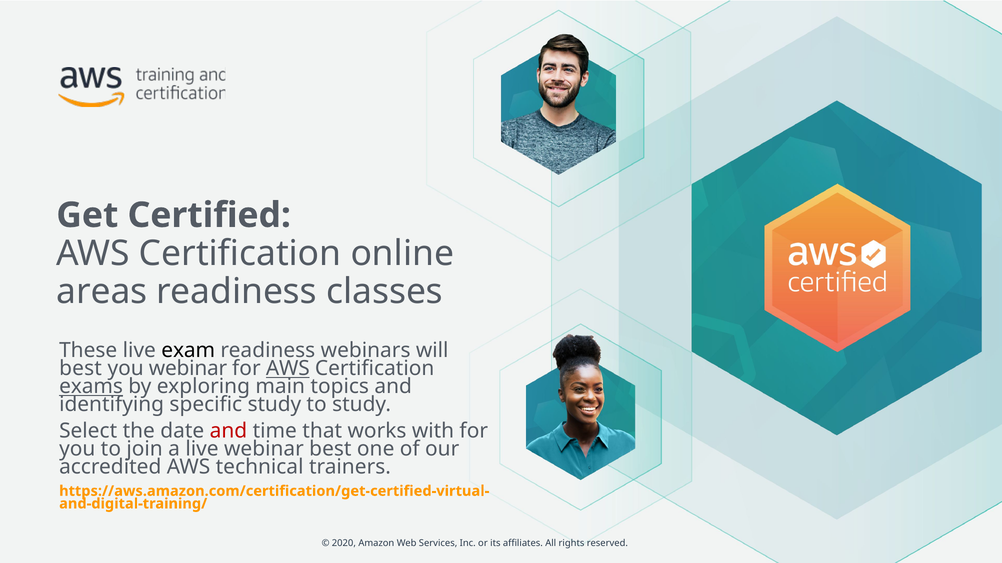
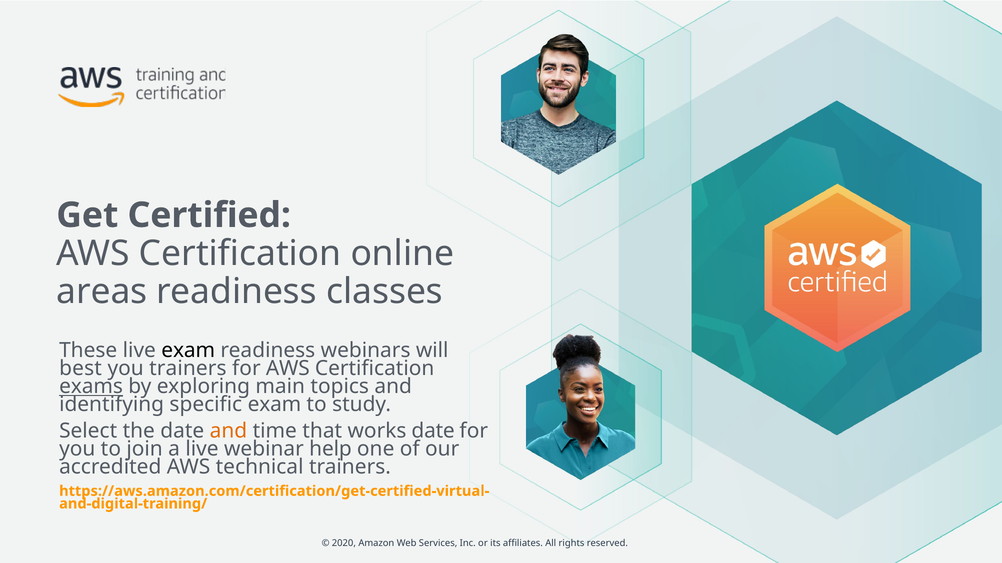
you webinar: webinar -> trainers
AWS at (288, 369) underline: present -> none
specific study: study -> exam
and at (228, 431) colour: red -> orange
works with: with -> date
webinar best: best -> help
